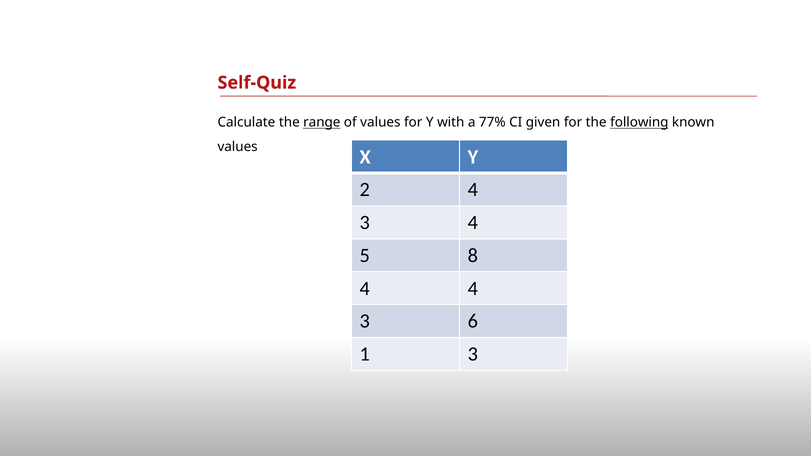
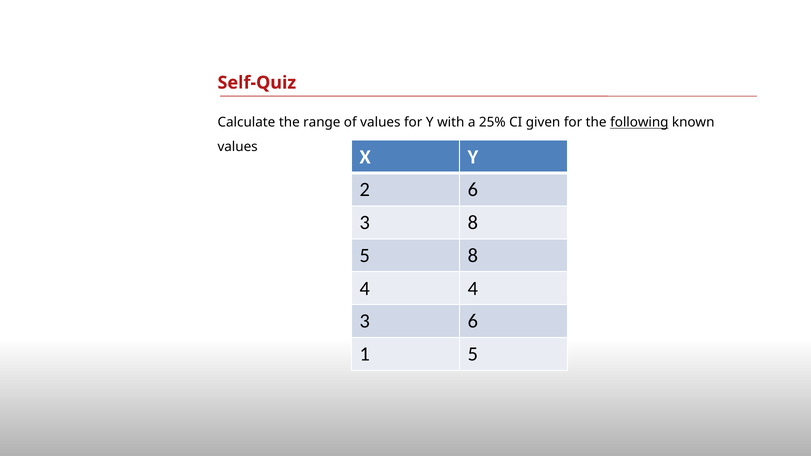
range underline: present -> none
77%: 77% -> 25%
2 4: 4 -> 6
3 4: 4 -> 8
1 3: 3 -> 5
